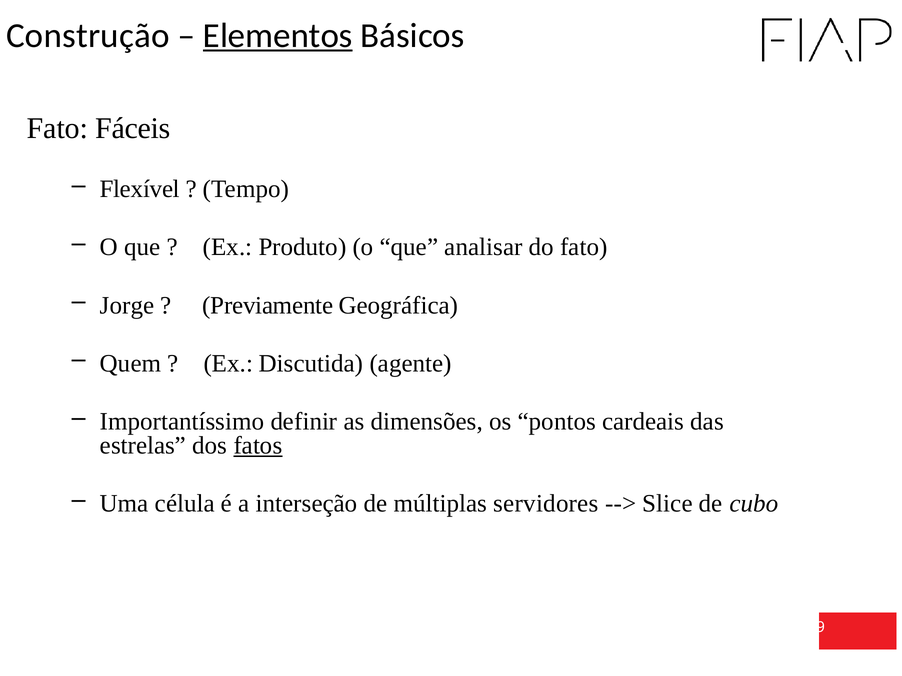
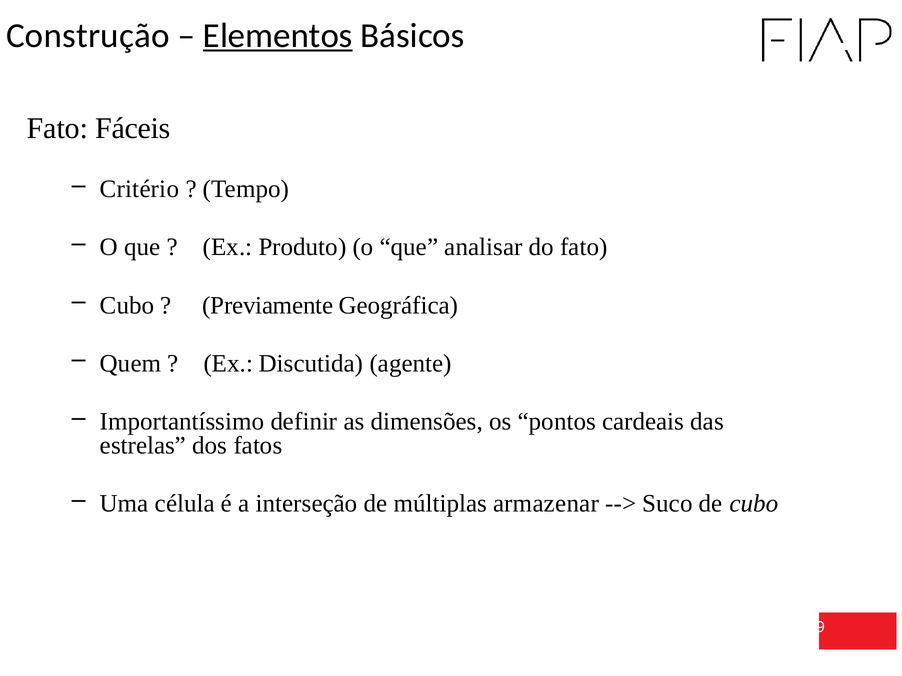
Flexível: Flexível -> Critério
Jorge at (127, 306): Jorge -> Cubo
fatos underline: present -> none
servidores: servidores -> armazenar
Slice: Slice -> Suco
